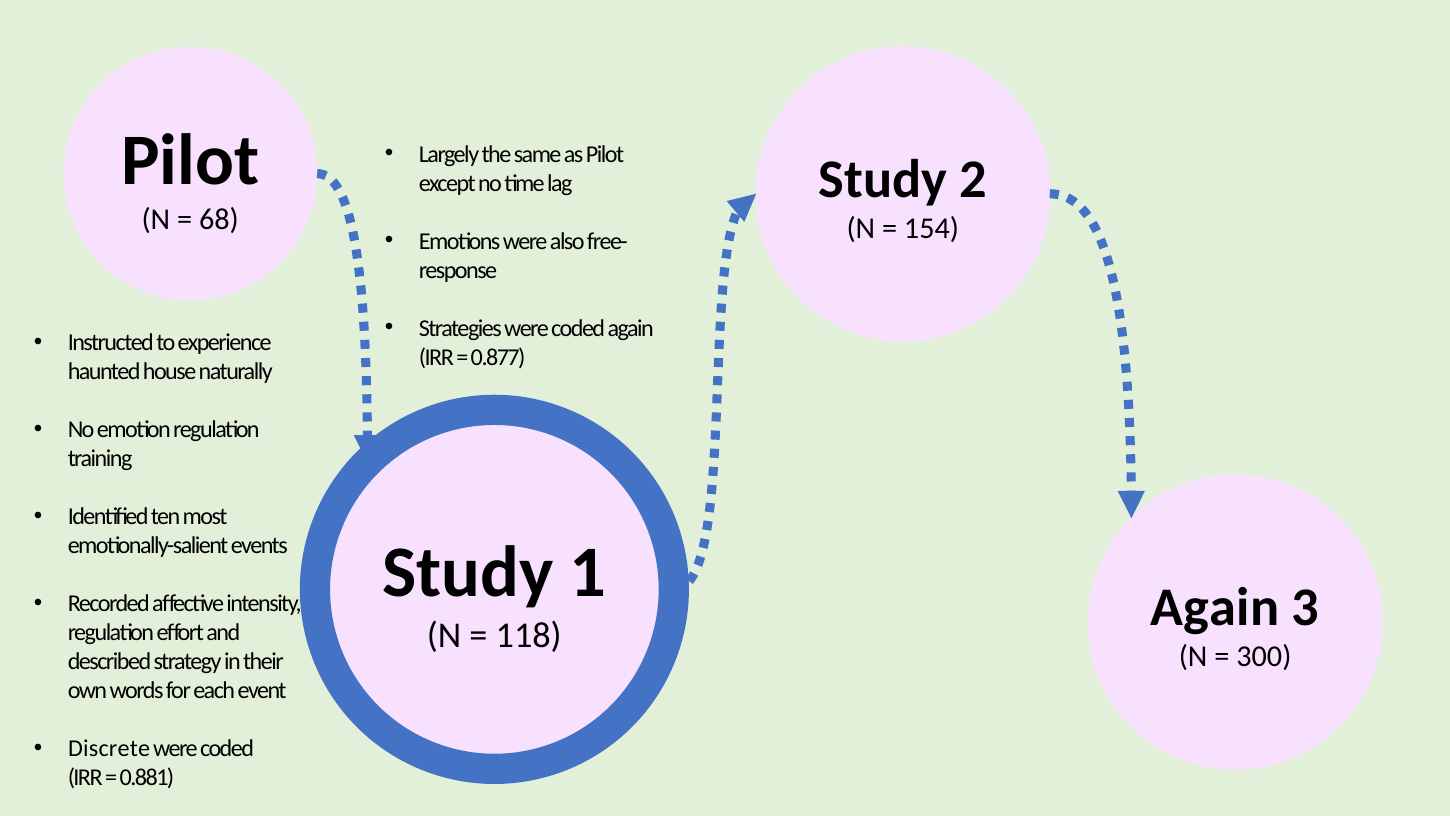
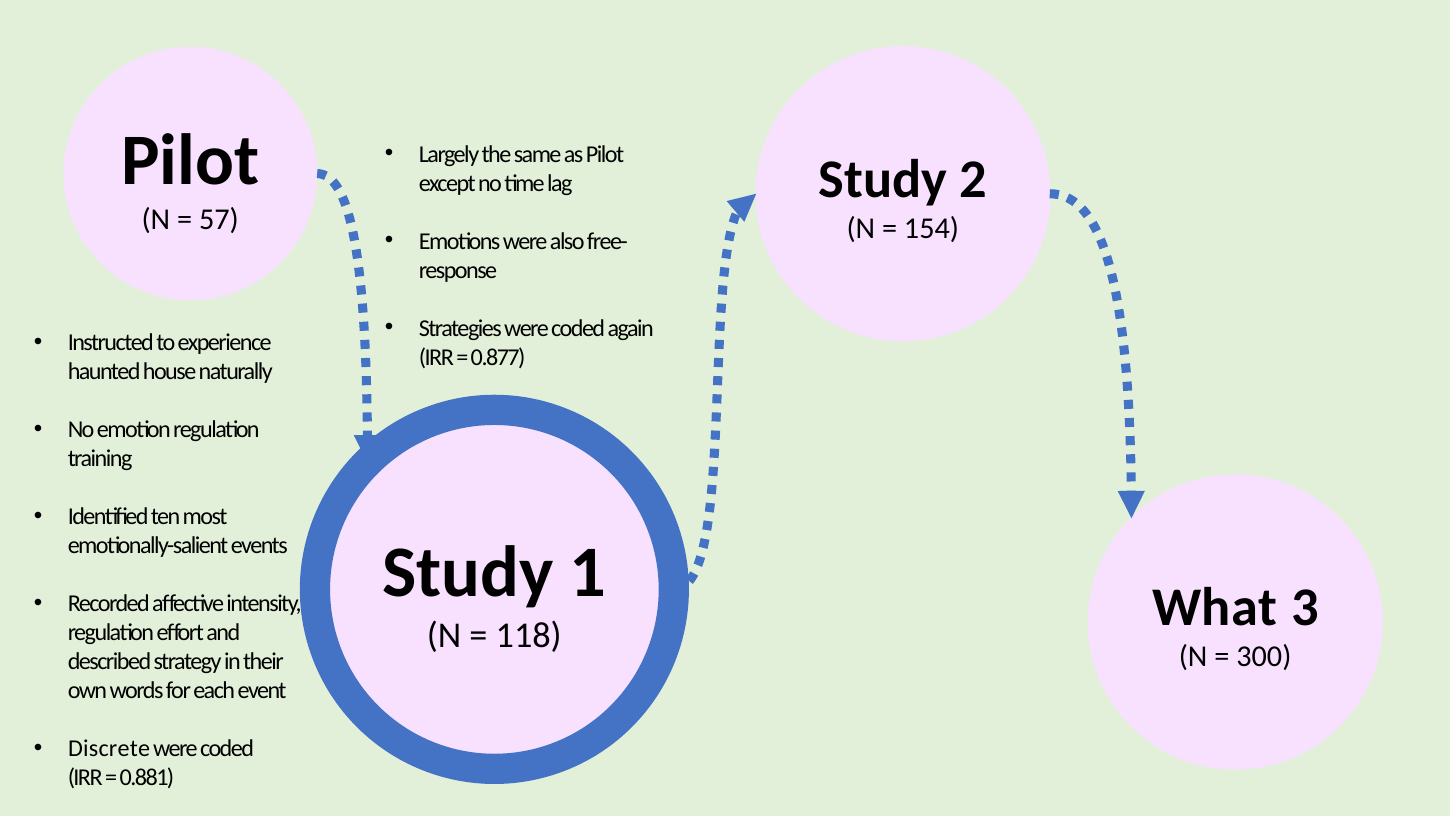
68: 68 -> 57
Again at (1215, 607): Again -> What
